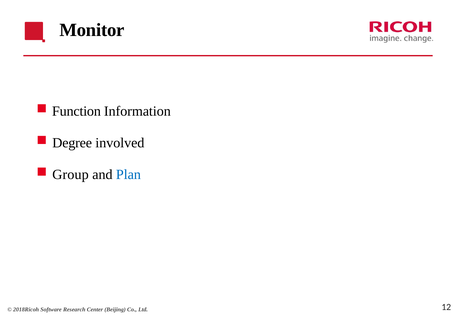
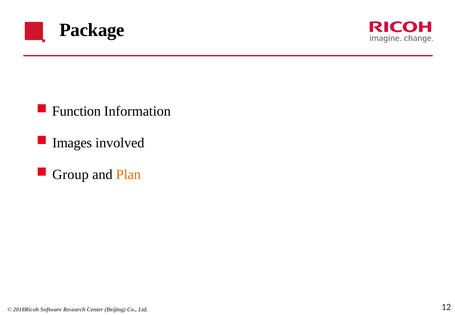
Monitor: Monitor -> Package
Degree: Degree -> Images
Plan colour: blue -> orange
